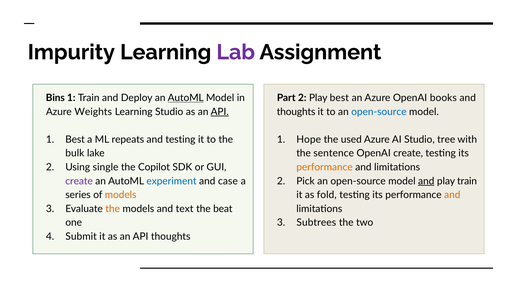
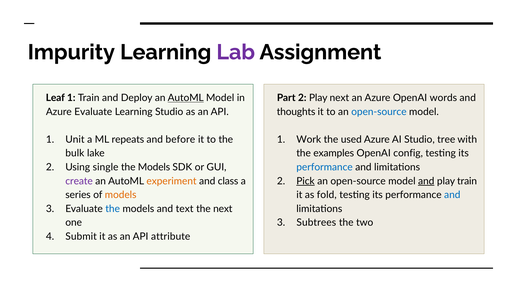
Bins: Bins -> Leaf
Play best: best -> next
books: books -> words
Azure Weights: Weights -> Evaluate
API at (220, 112) underline: present -> none
1 Best: Best -> Unit
and testing: testing -> before
Hope: Hope -> Work
sentence: sentence -> examples
OpenAI create: create -> config
Copilot at (154, 167): Copilot -> Models
performance at (325, 167) colour: orange -> blue
experiment colour: blue -> orange
case: case -> class
Pick underline: none -> present
and at (452, 195) colour: orange -> blue
the at (113, 209) colour: orange -> blue
the beat: beat -> next
API thoughts: thoughts -> attribute
